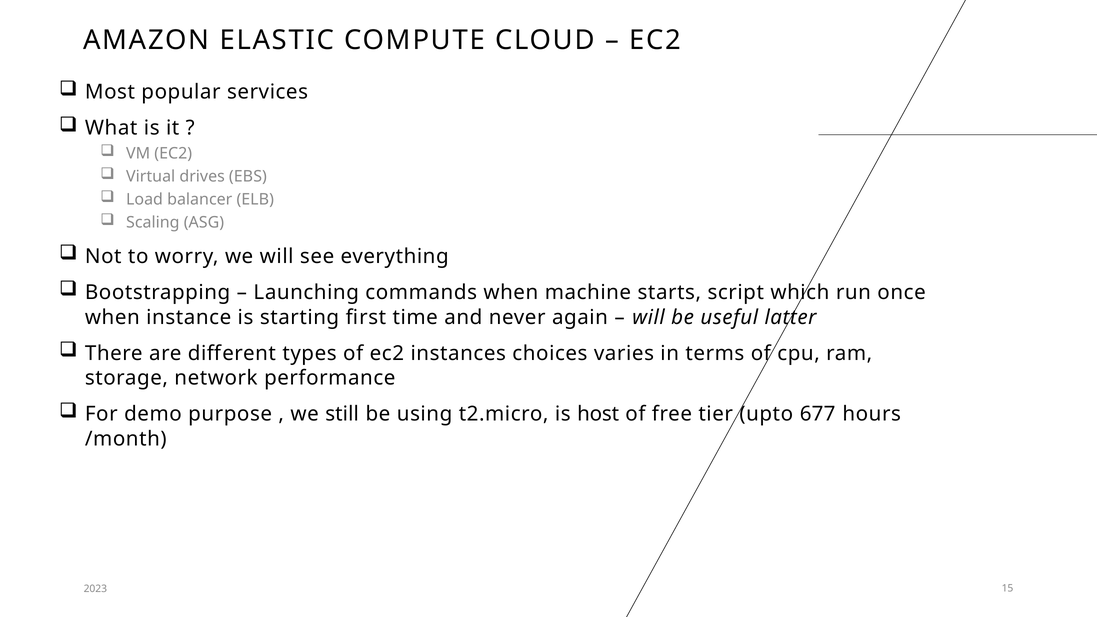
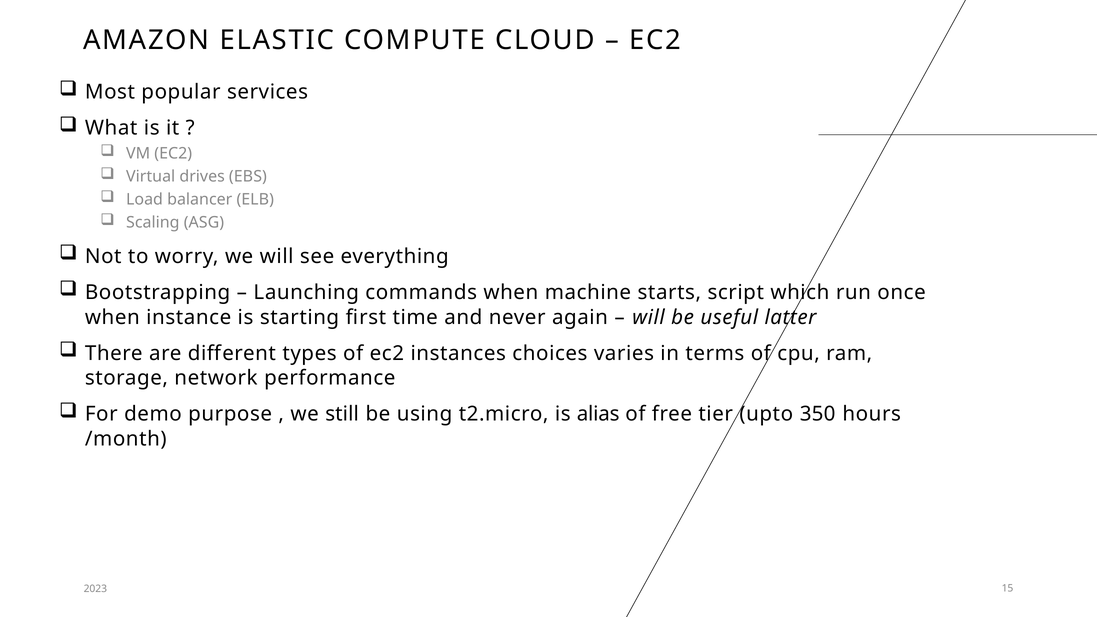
host: host -> alias
677: 677 -> 350
